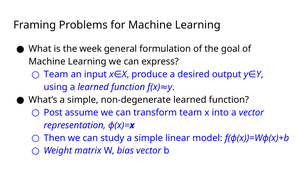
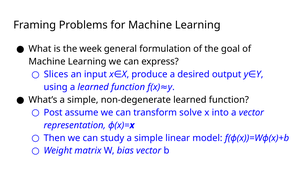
Team at (56, 75): Team -> Slices
transform team: team -> solve
